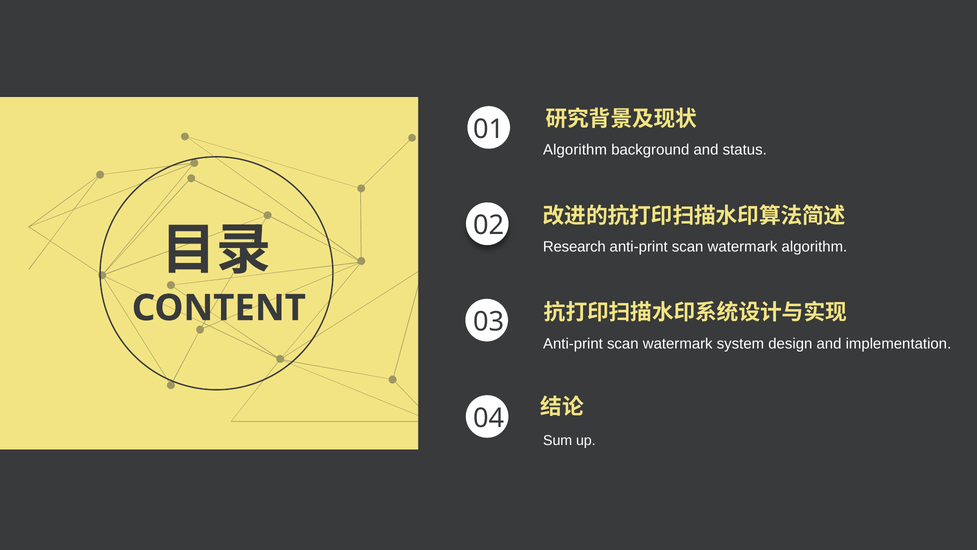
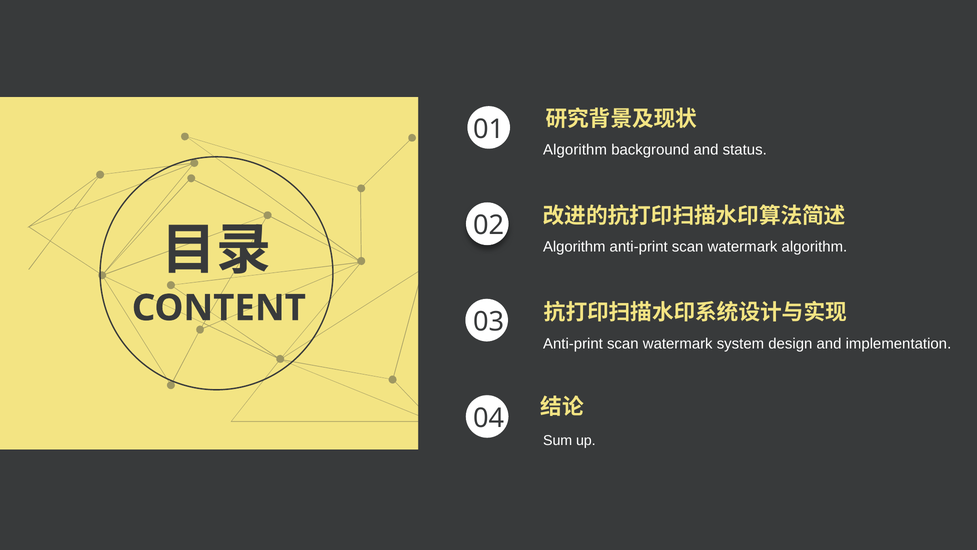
Research at (574, 246): Research -> Algorithm
